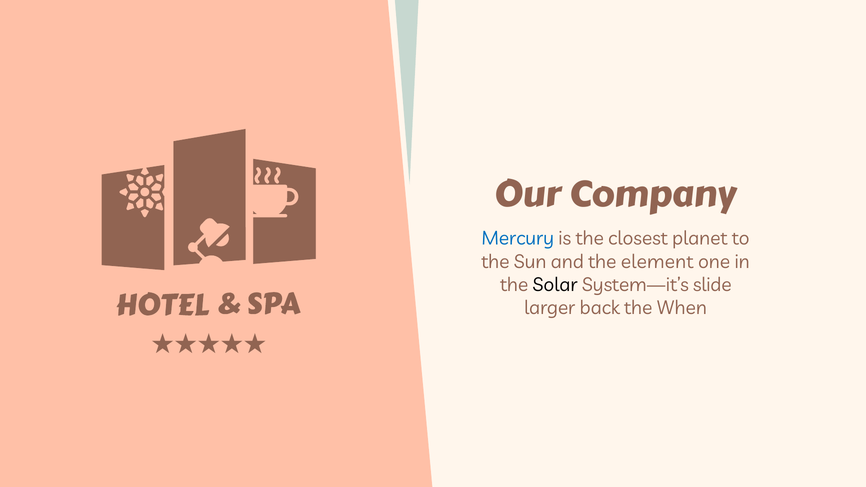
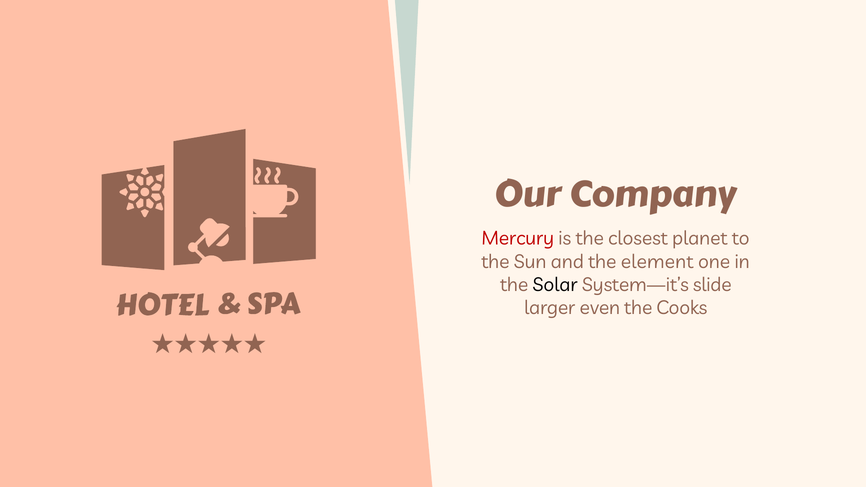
Mercury colour: blue -> red
back: back -> even
When: When -> Cooks
